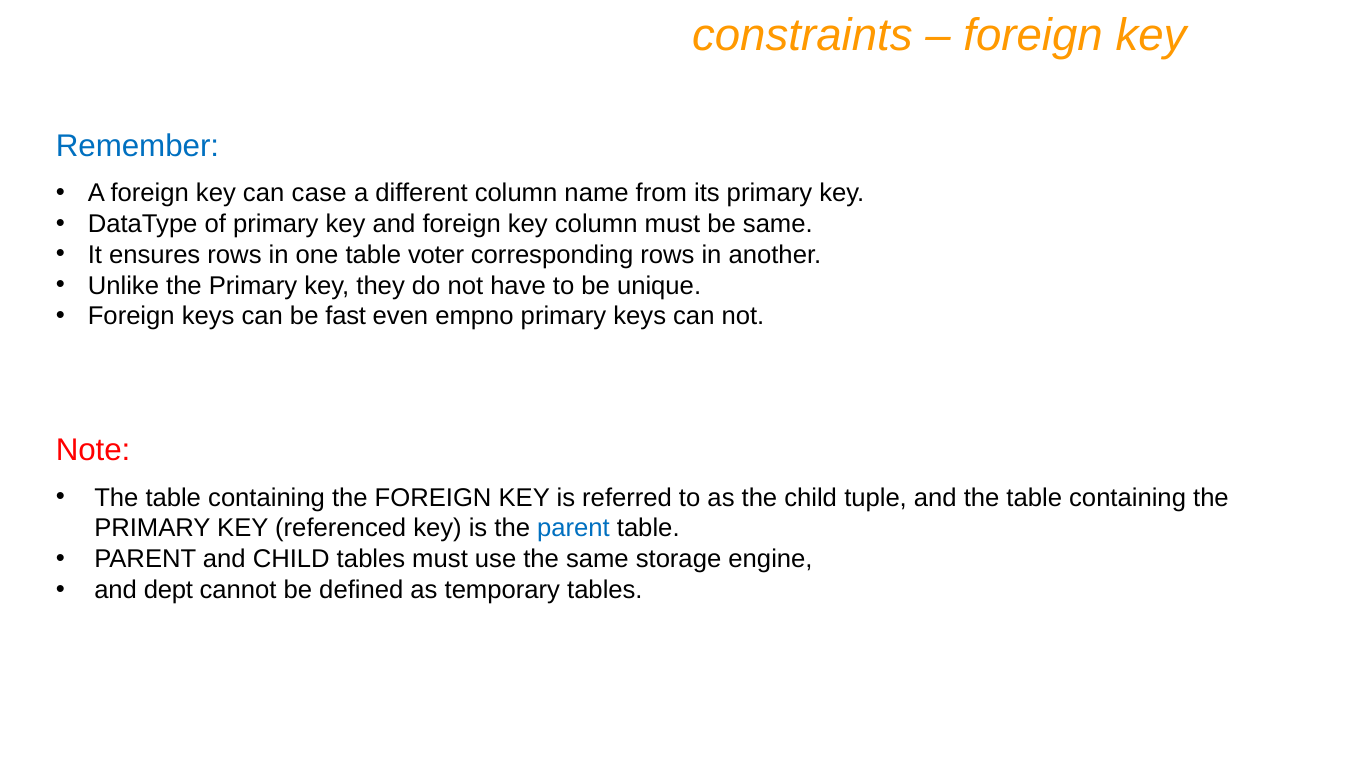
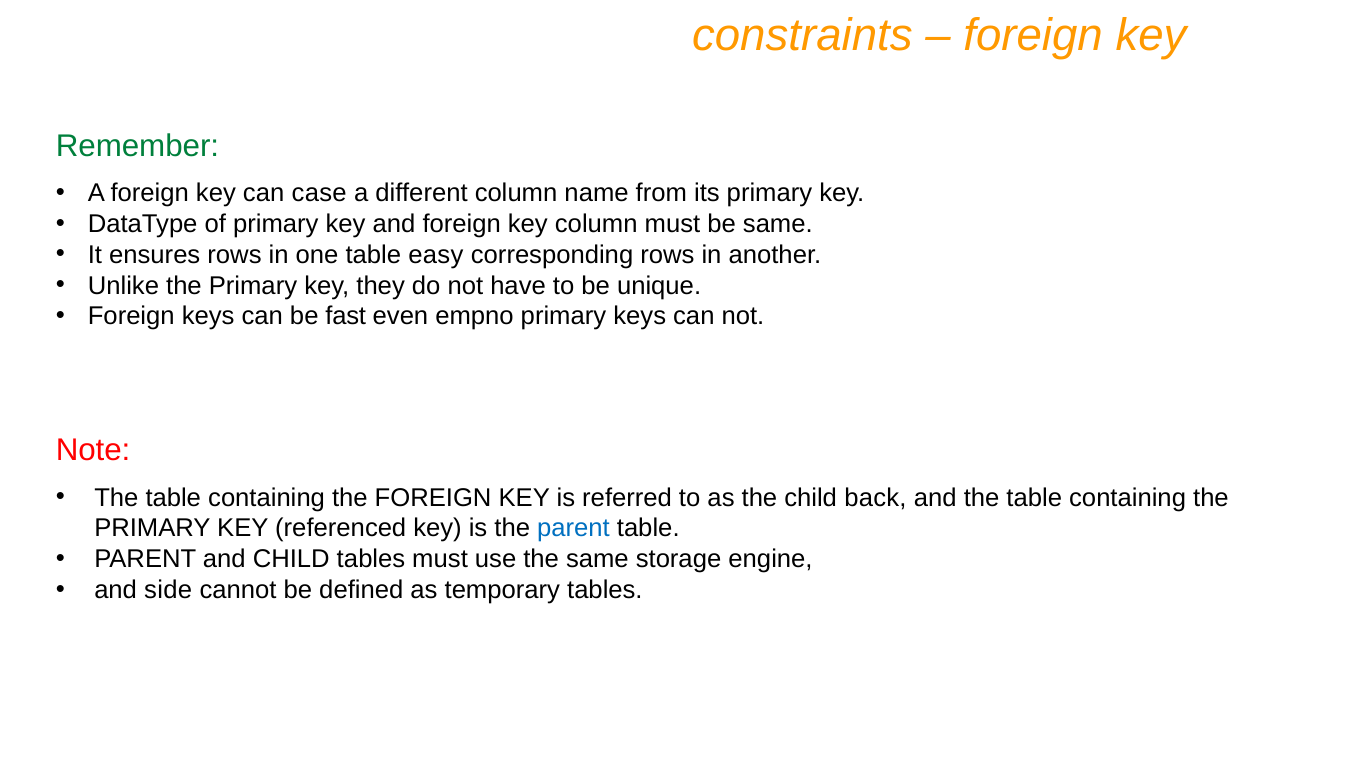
Remember colour: blue -> green
voter: voter -> easy
tuple: tuple -> back
dept: dept -> side
